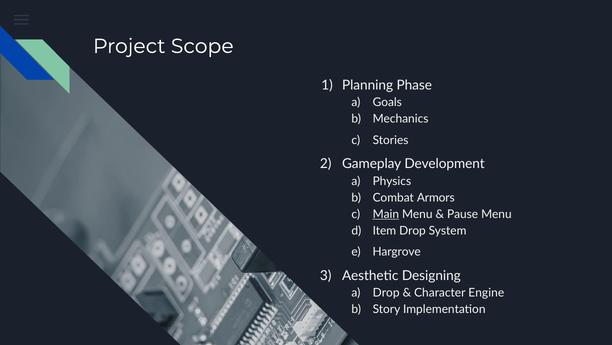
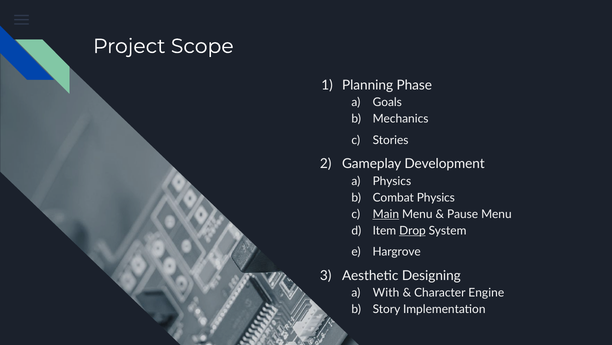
Combat Armors: Armors -> Physics
Drop at (412, 230) underline: none -> present
Drop at (386, 292): Drop -> With
